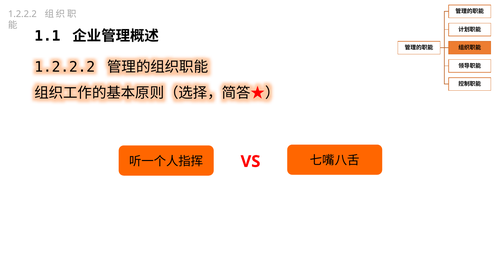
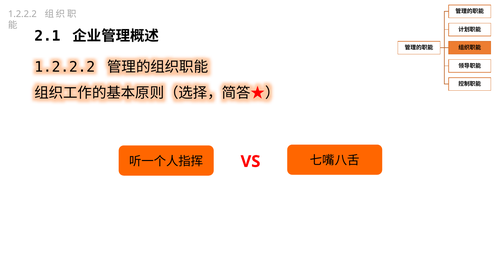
1.1: 1.1 -> 2.1
